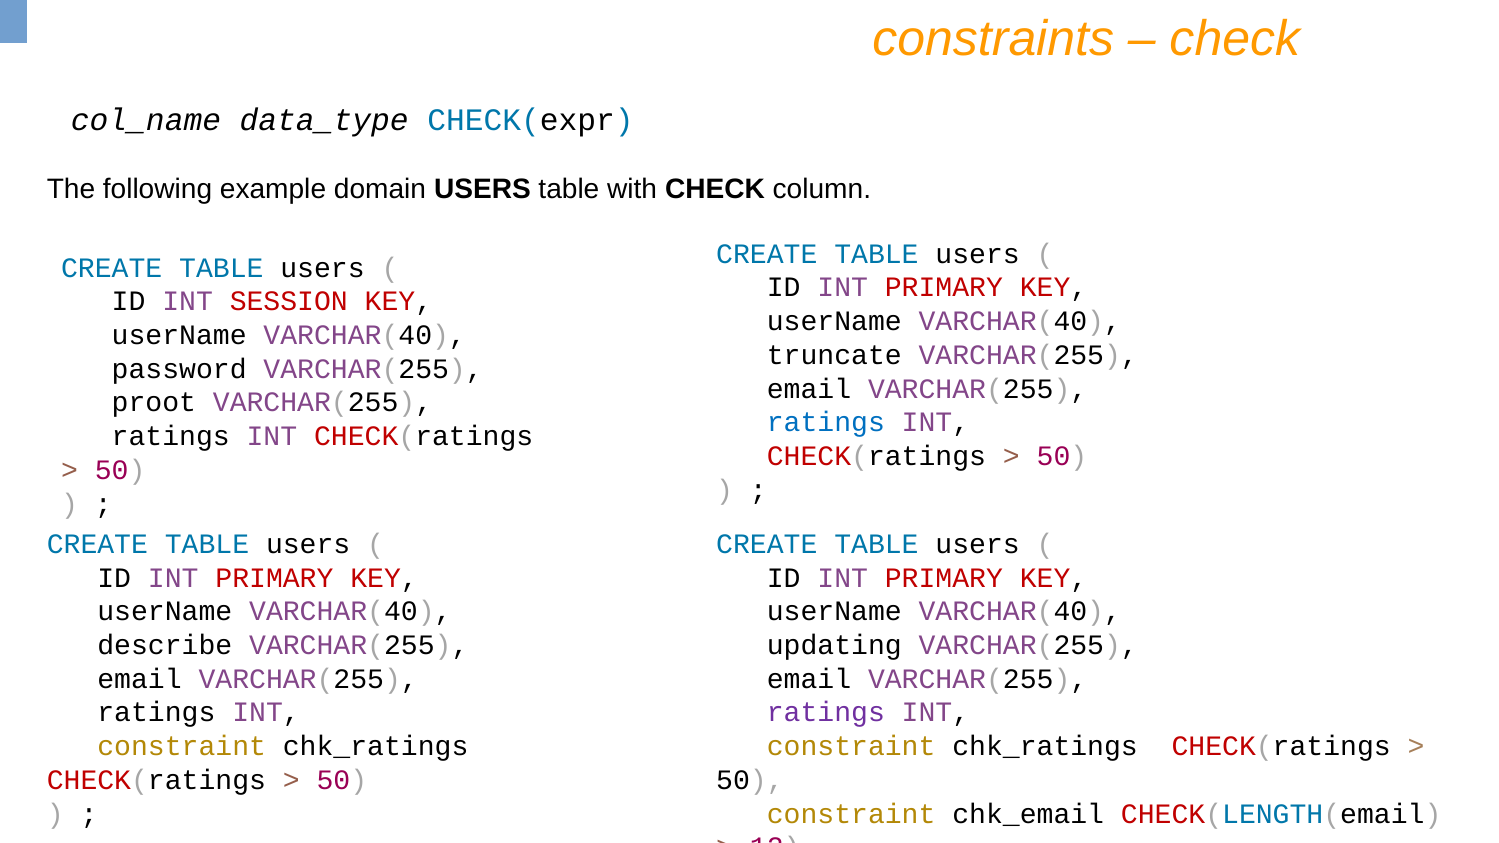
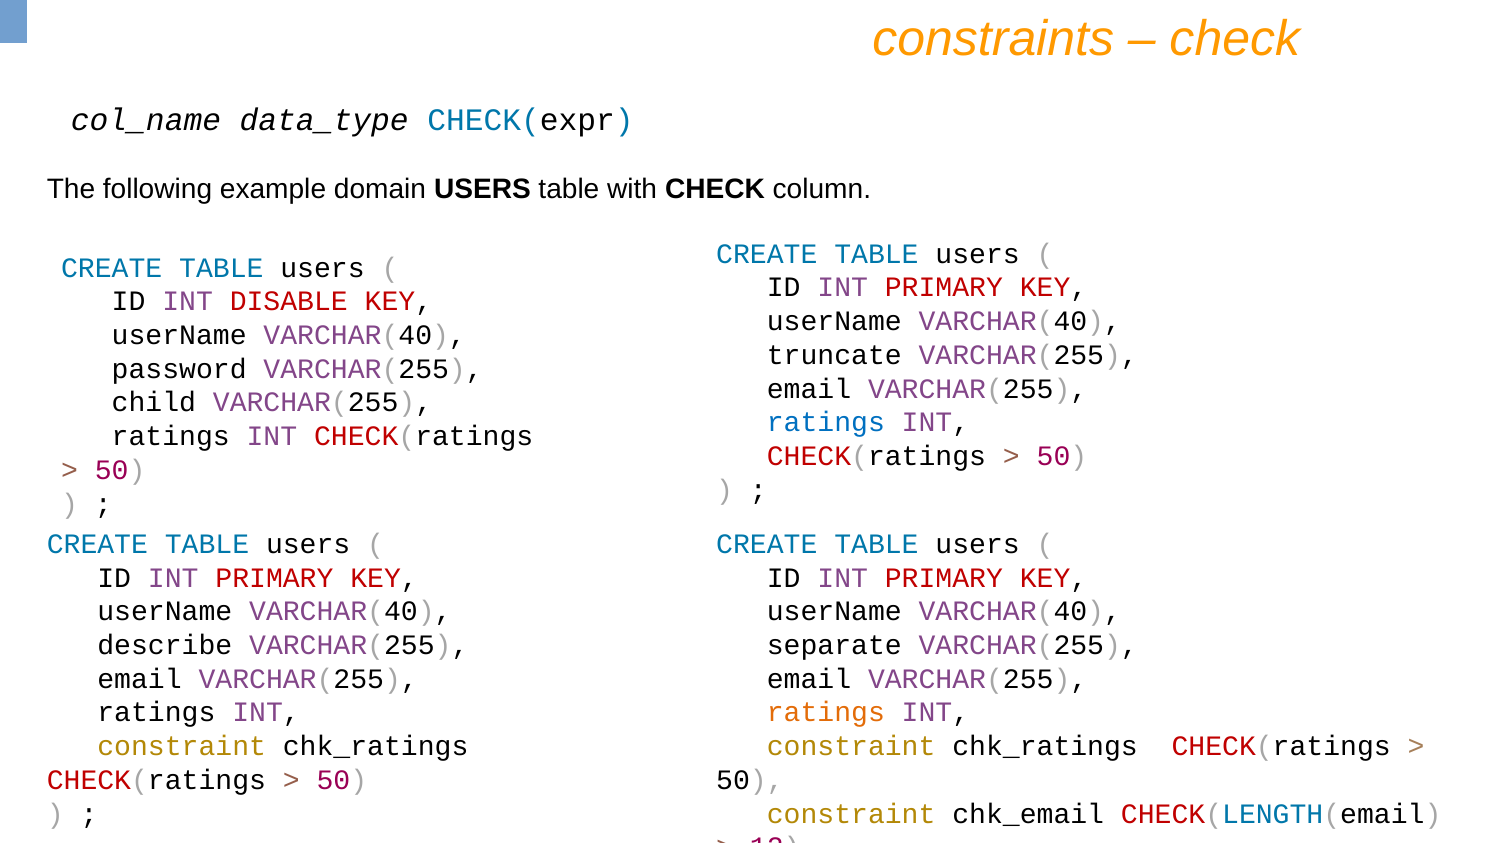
SESSION: SESSION -> DISABLE
proot: proot -> child
updating: updating -> separate
ratings at (826, 713) colour: purple -> orange
